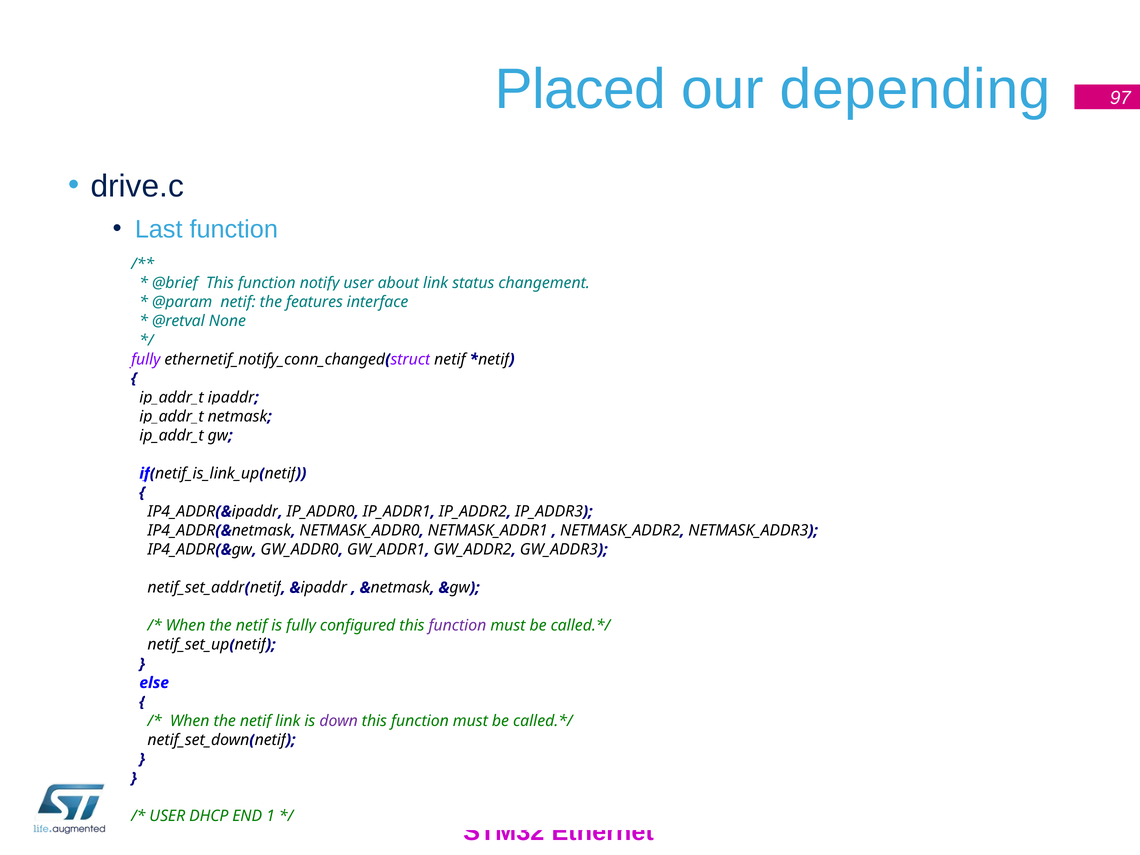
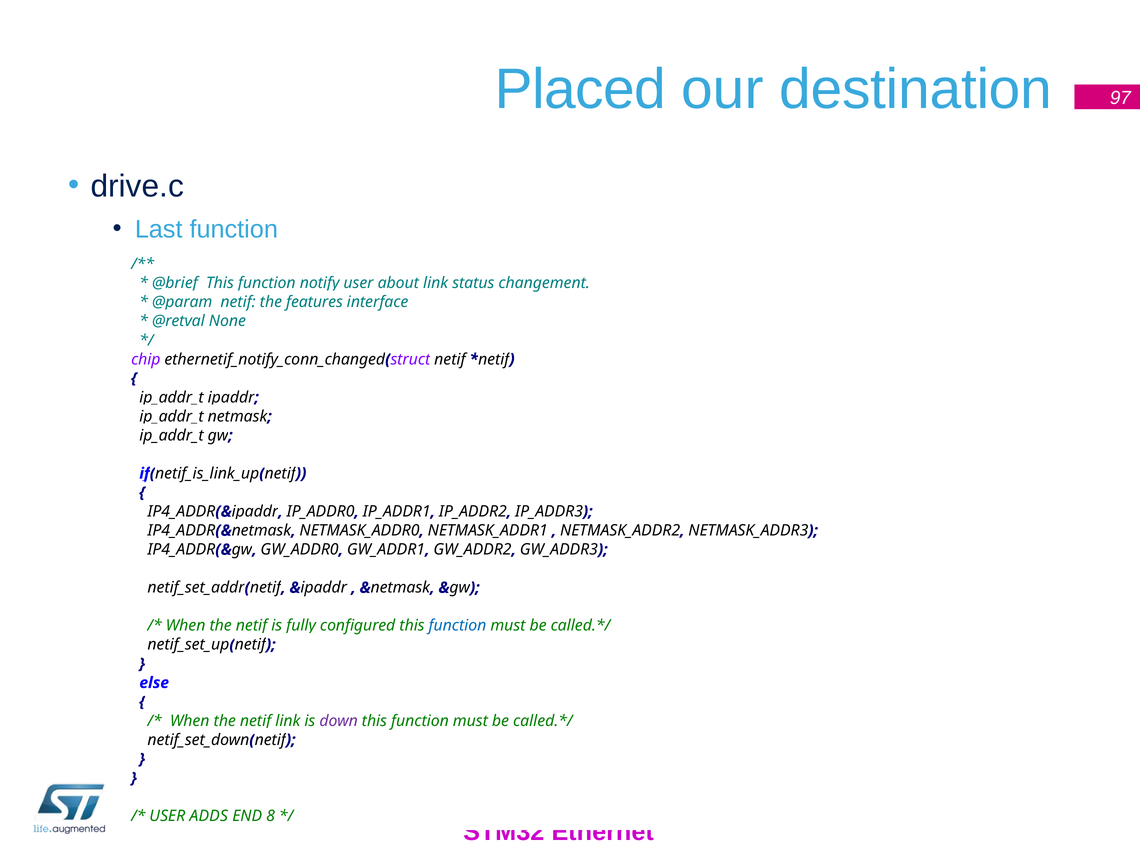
depending: depending -> destination
fully at (146, 359): fully -> chip
function at (457, 626) colour: purple -> blue
DHCP: DHCP -> ADDS
1: 1 -> 8
